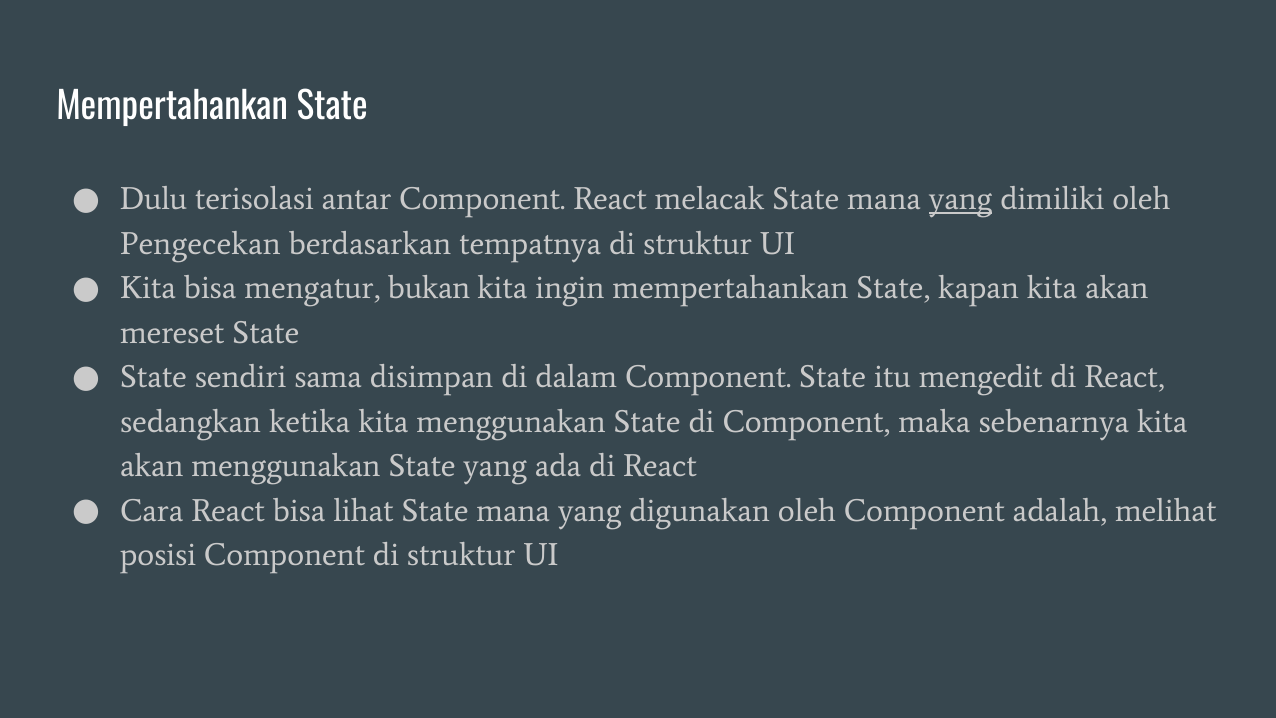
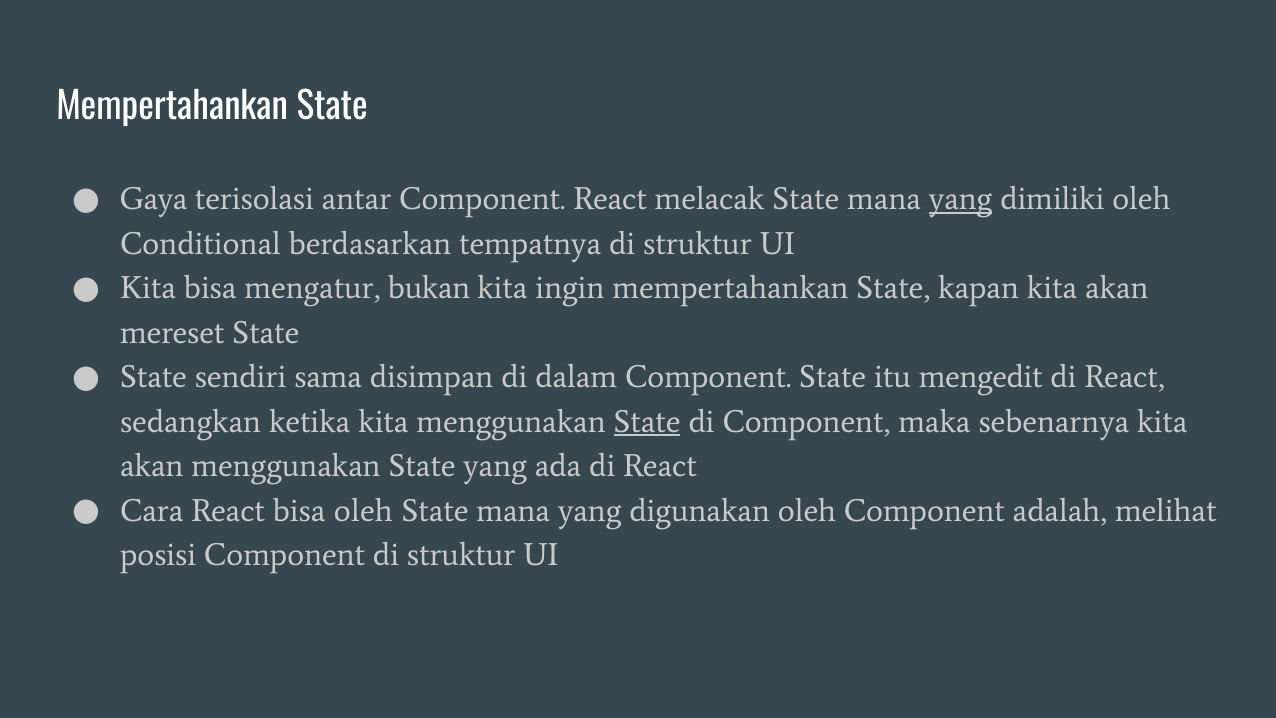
Dulu: Dulu -> Gaya
Pengecekan: Pengecekan -> Conditional
State at (647, 422) underline: none -> present
bisa lihat: lihat -> oleh
